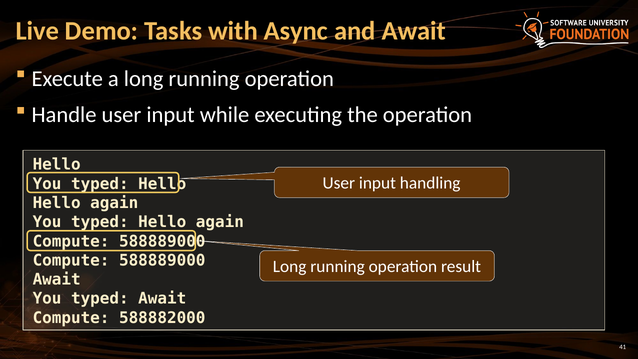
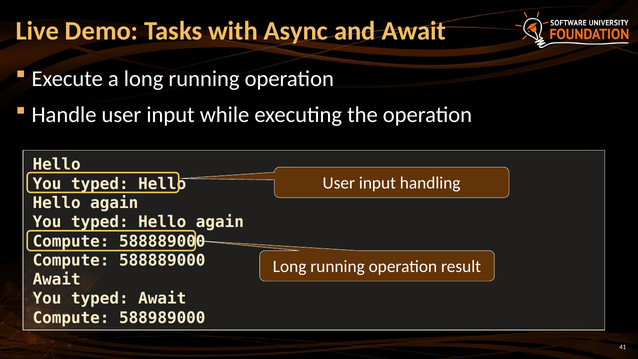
588882000: 588882000 -> 588989000
